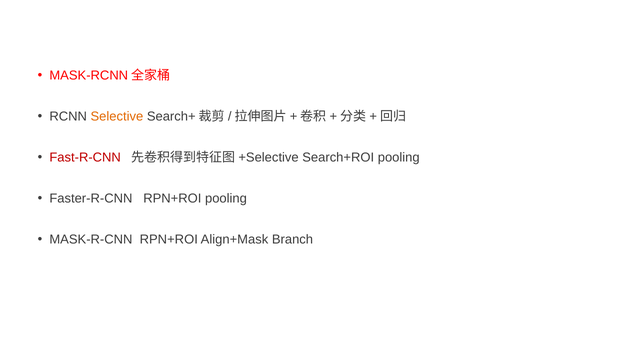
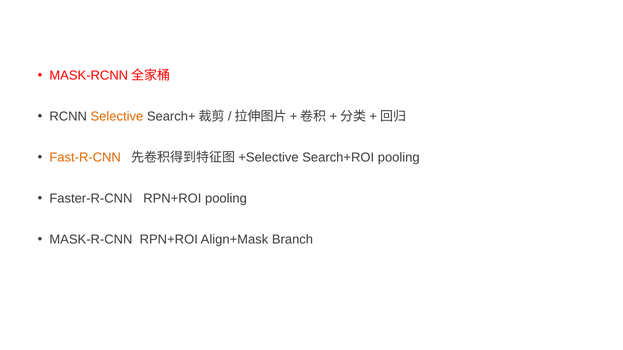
Fast-R-CNN colour: red -> orange
